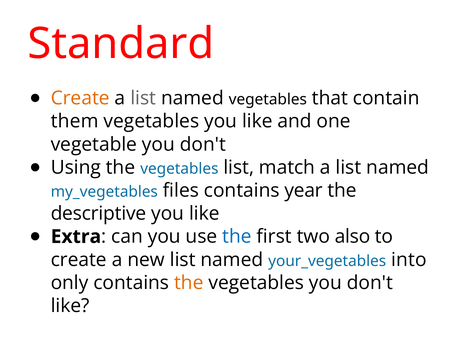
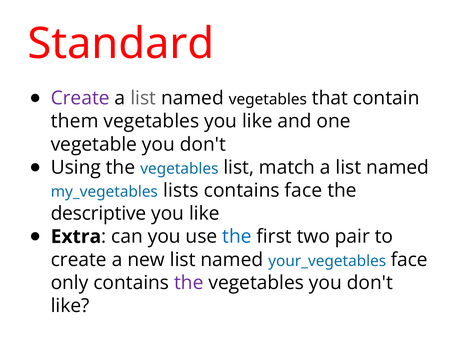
Create at (80, 98) colour: orange -> purple
files: files -> lists
contains year: year -> face
also: also -> pair
your_vegetables into: into -> face
the at (189, 283) colour: orange -> purple
